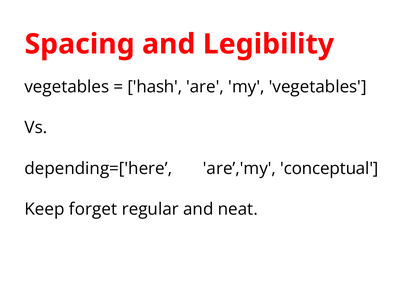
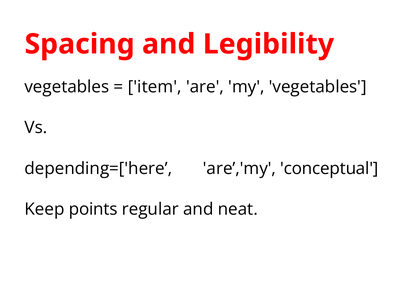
hash: hash -> item
forget: forget -> points
